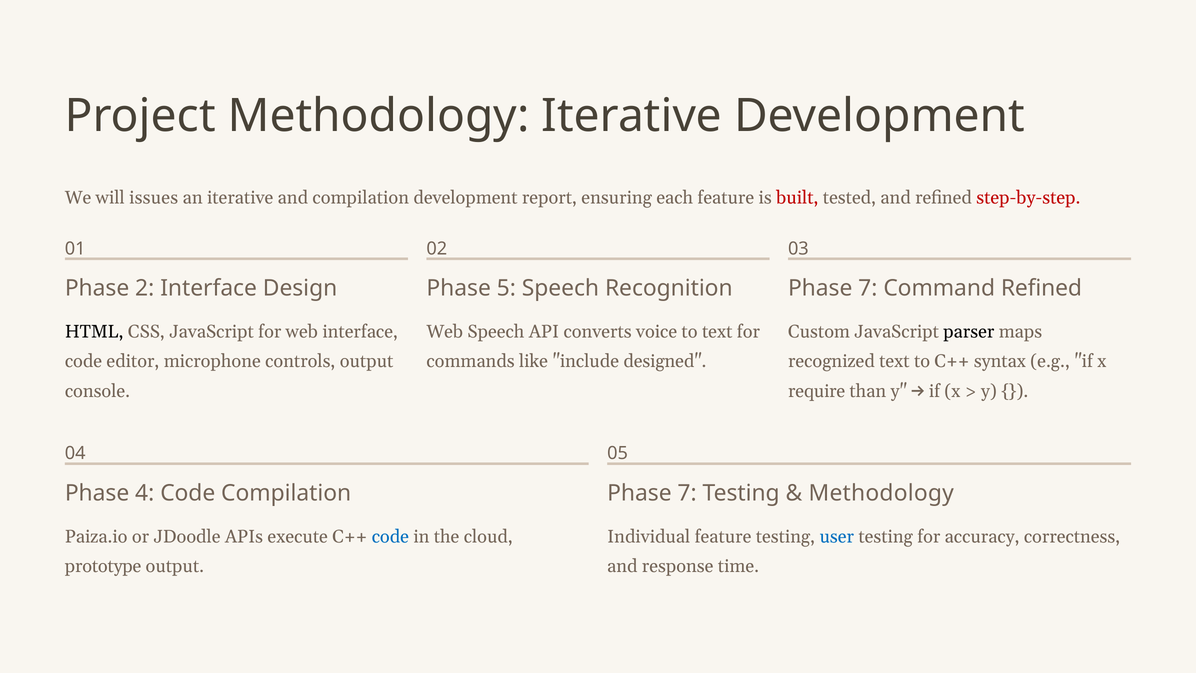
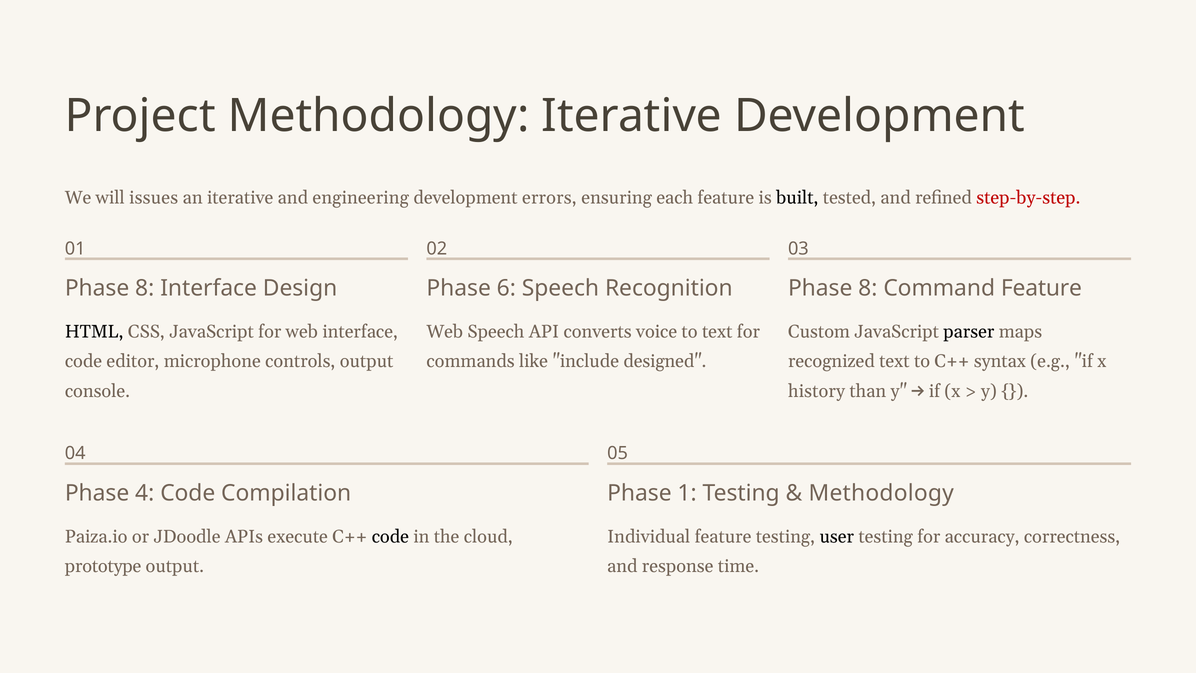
and compilation: compilation -> engineering
report: report -> errors
built colour: red -> black
2 at (145, 288): 2 -> 8
5: 5 -> 6
7 at (868, 288): 7 -> 8
Command Refined: Refined -> Feature
require: require -> history
7 at (687, 493): 7 -> 1
code at (390, 537) colour: blue -> black
user colour: blue -> black
